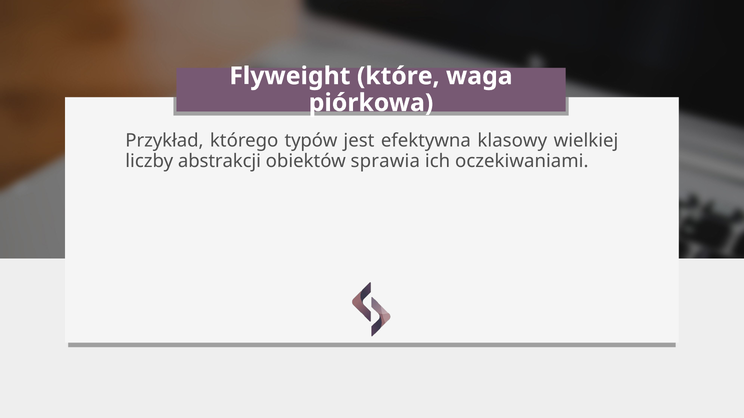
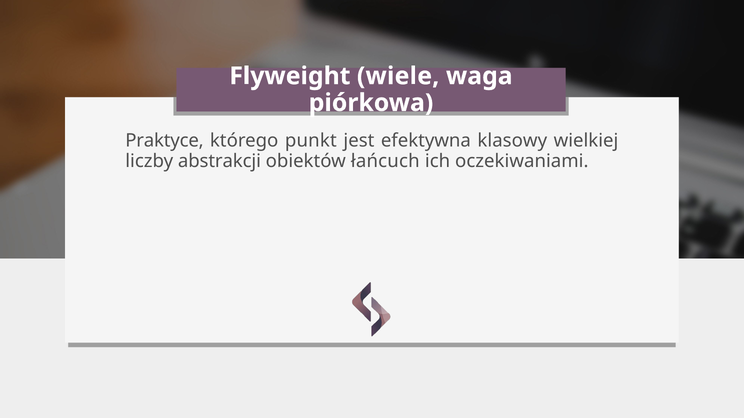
które: które -> wiele
Przykład: Przykład -> Praktyce
typów: typów -> punkt
sprawia: sprawia -> łańcuch
